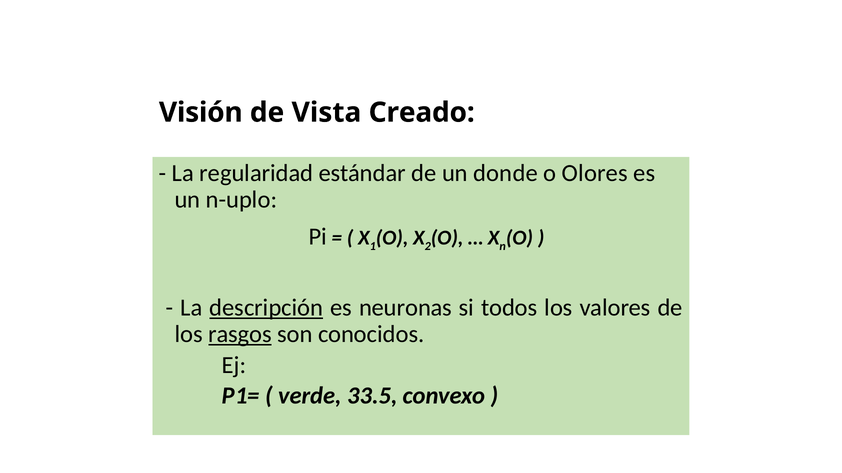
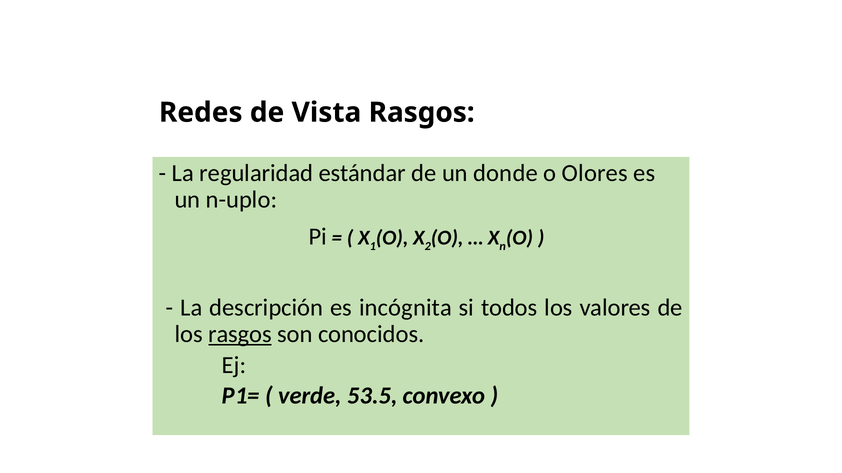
Visión: Visión -> Redes
Vista Creado: Creado -> Rasgos
descripción underline: present -> none
neuronas: neuronas -> incógnita
33.5: 33.5 -> 53.5
